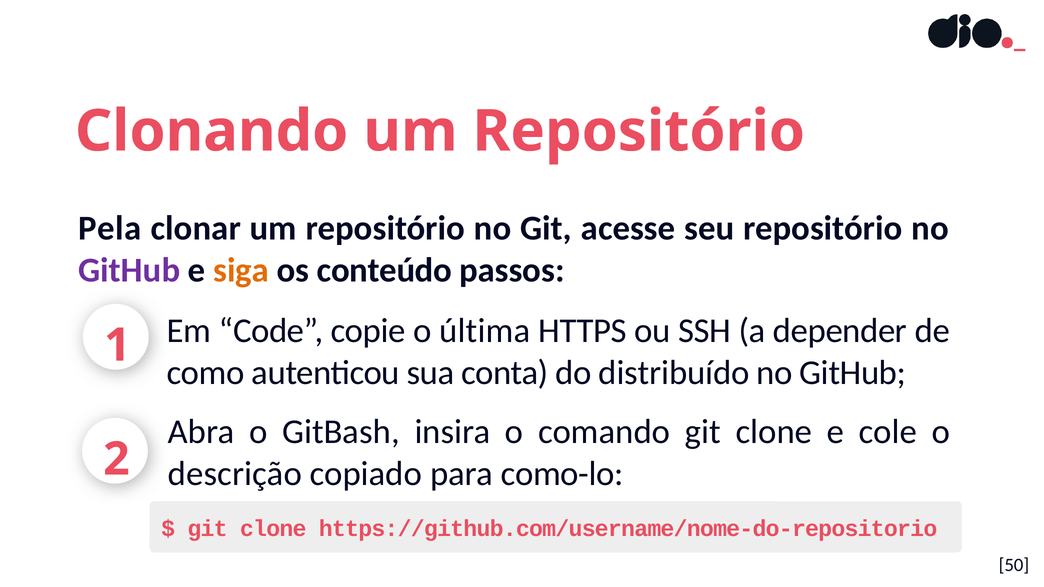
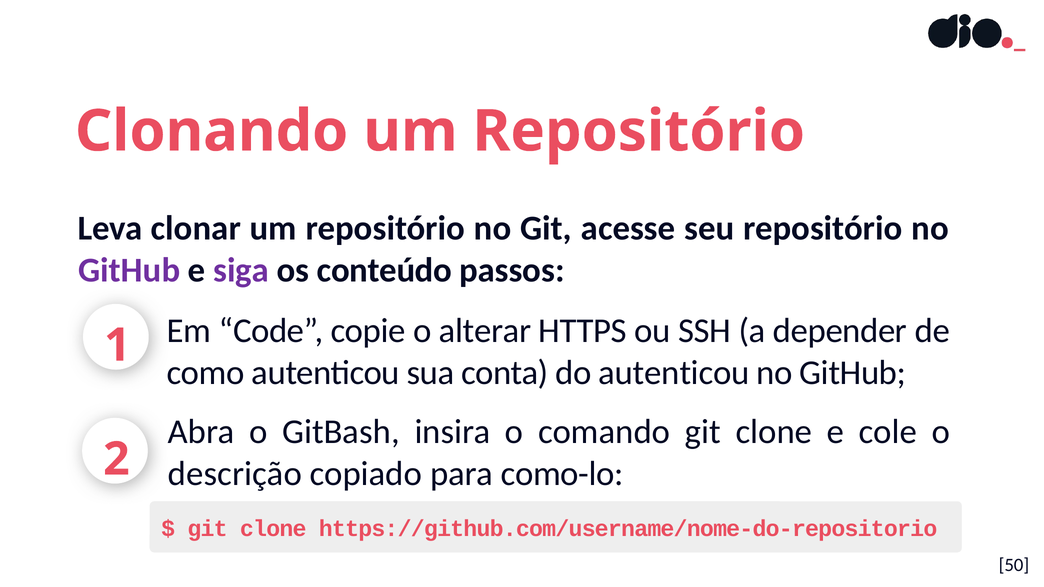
Pela: Pela -> Leva
siga colour: orange -> purple
última: última -> alterar
do distribuído: distribuído -> autenticou
